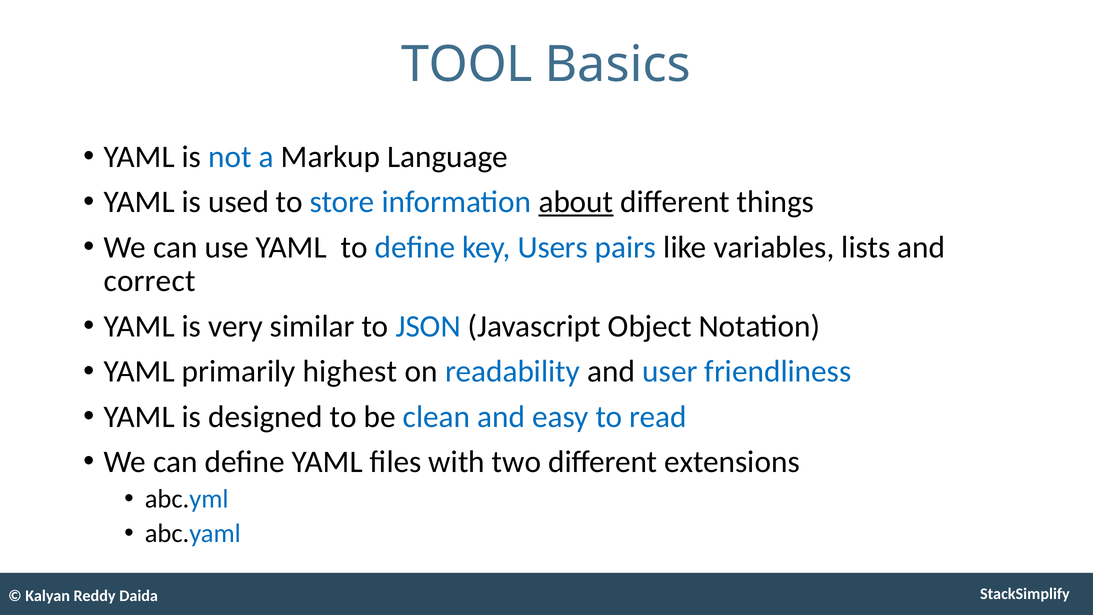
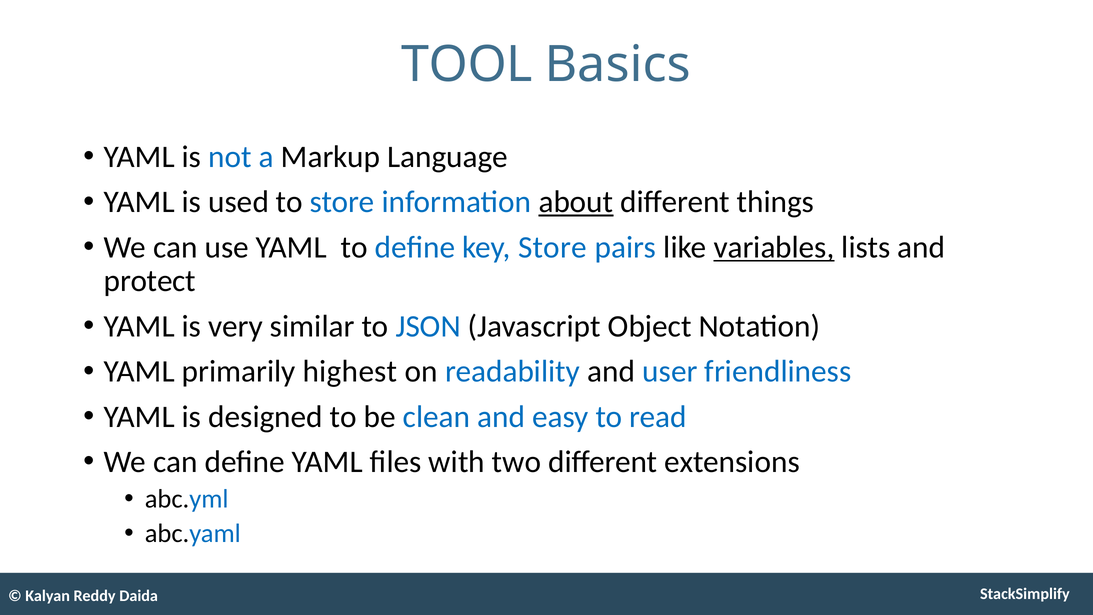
key Users: Users -> Store
variables underline: none -> present
correct: correct -> protect
